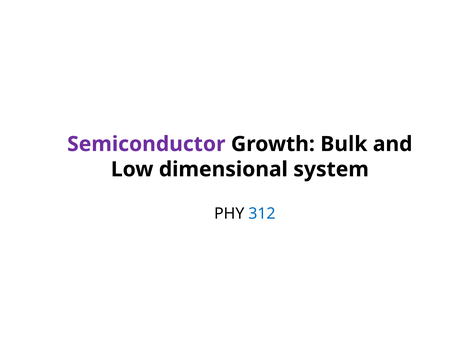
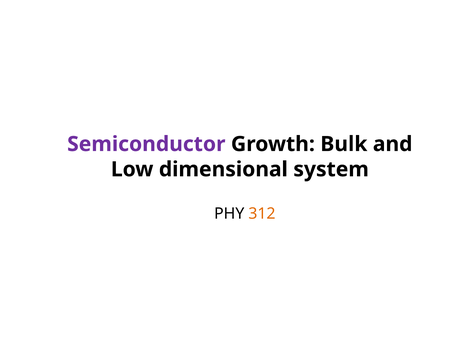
312 colour: blue -> orange
